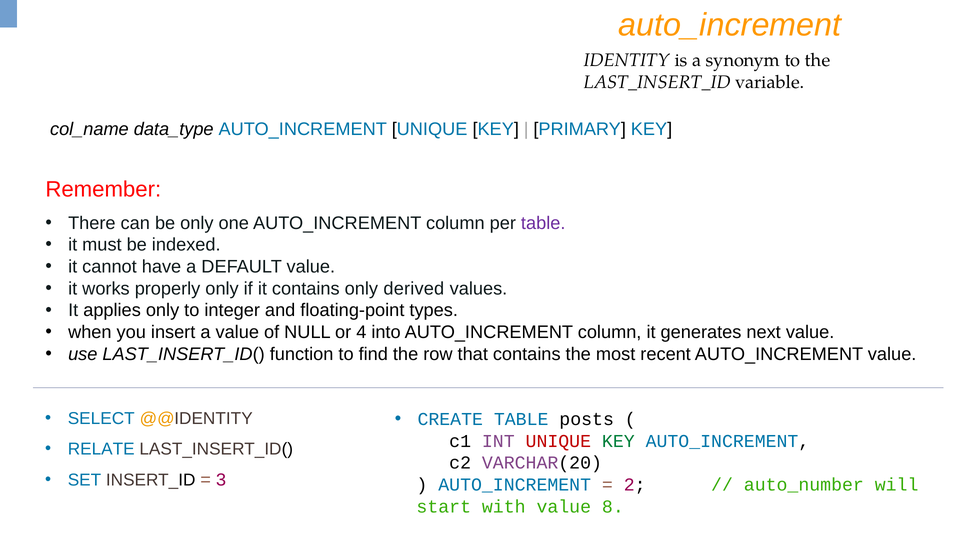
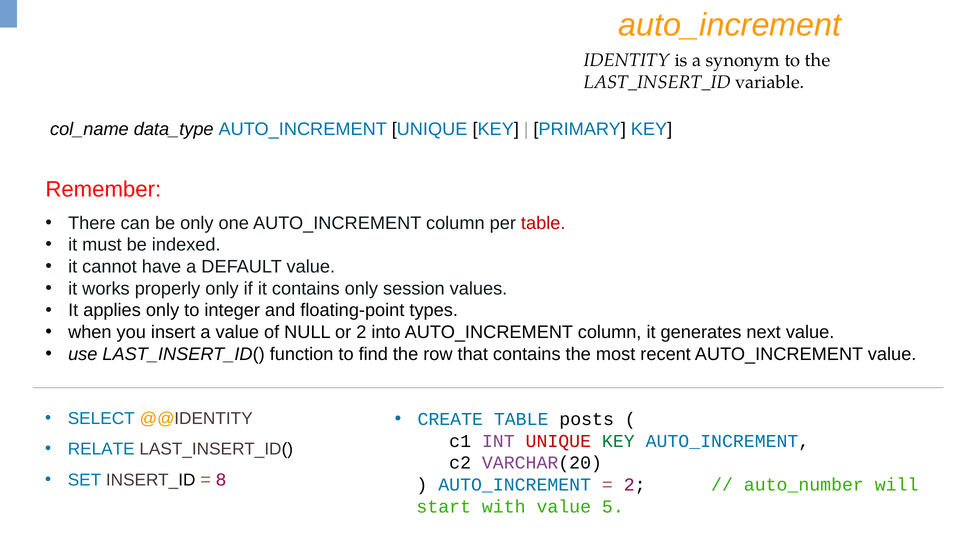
table at (543, 223) colour: purple -> red
derived: derived -> session
or 4: 4 -> 2
3: 3 -> 8
8: 8 -> 5
